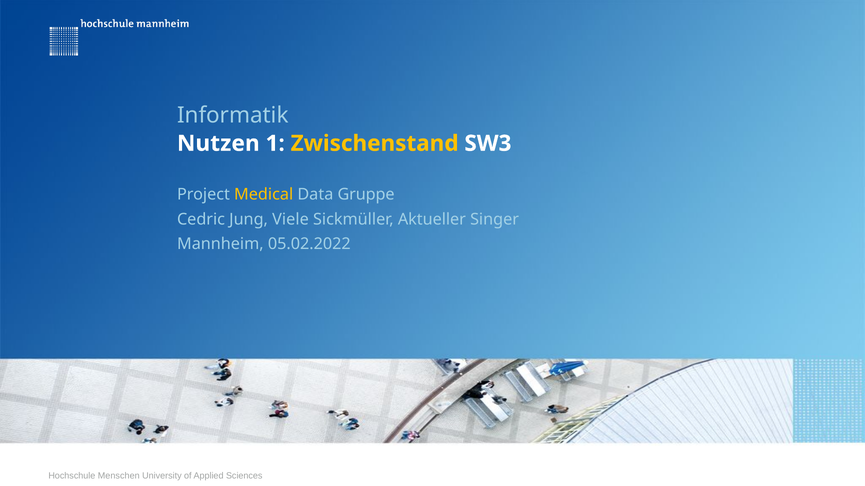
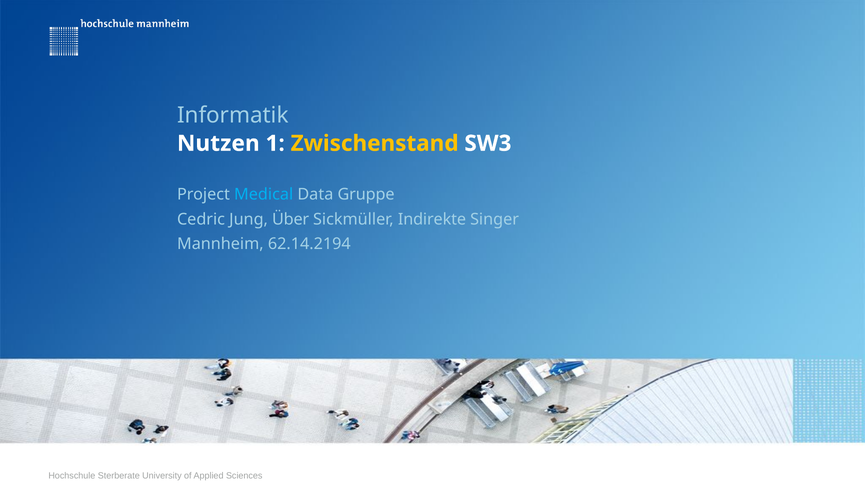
Medical colour: yellow -> light blue
Viele: Viele -> Über
Aktueller: Aktueller -> Indirekte
05.02.2022: 05.02.2022 -> 62.14.2194
Menschen: Menschen -> Sterberate
